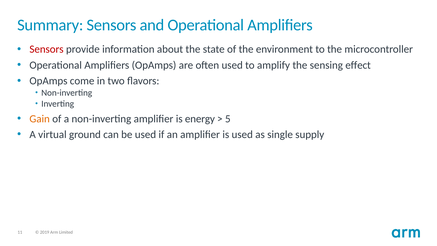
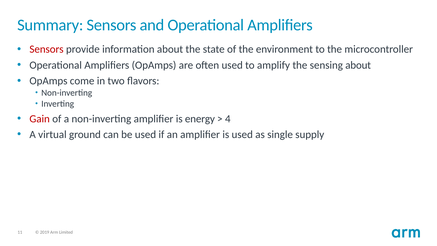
sensing effect: effect -> about
Gain colour: orange -> red
5: 5 -> 4
